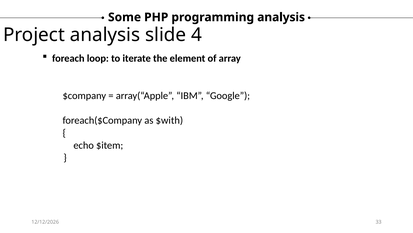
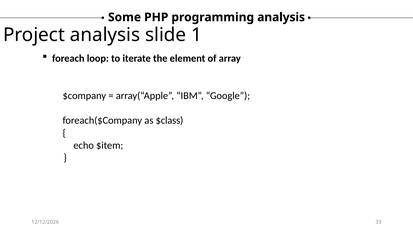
4: 4 -> 1
$with: $with -> $class
